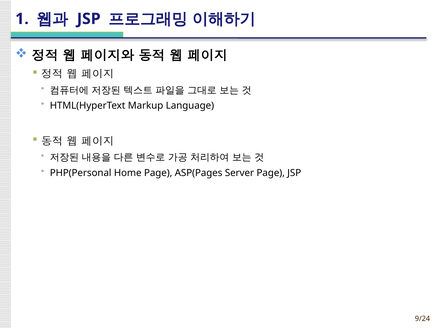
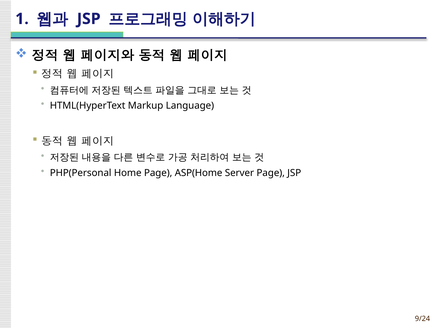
ASP(Pages: ASP(Pages -> ASP(Home
